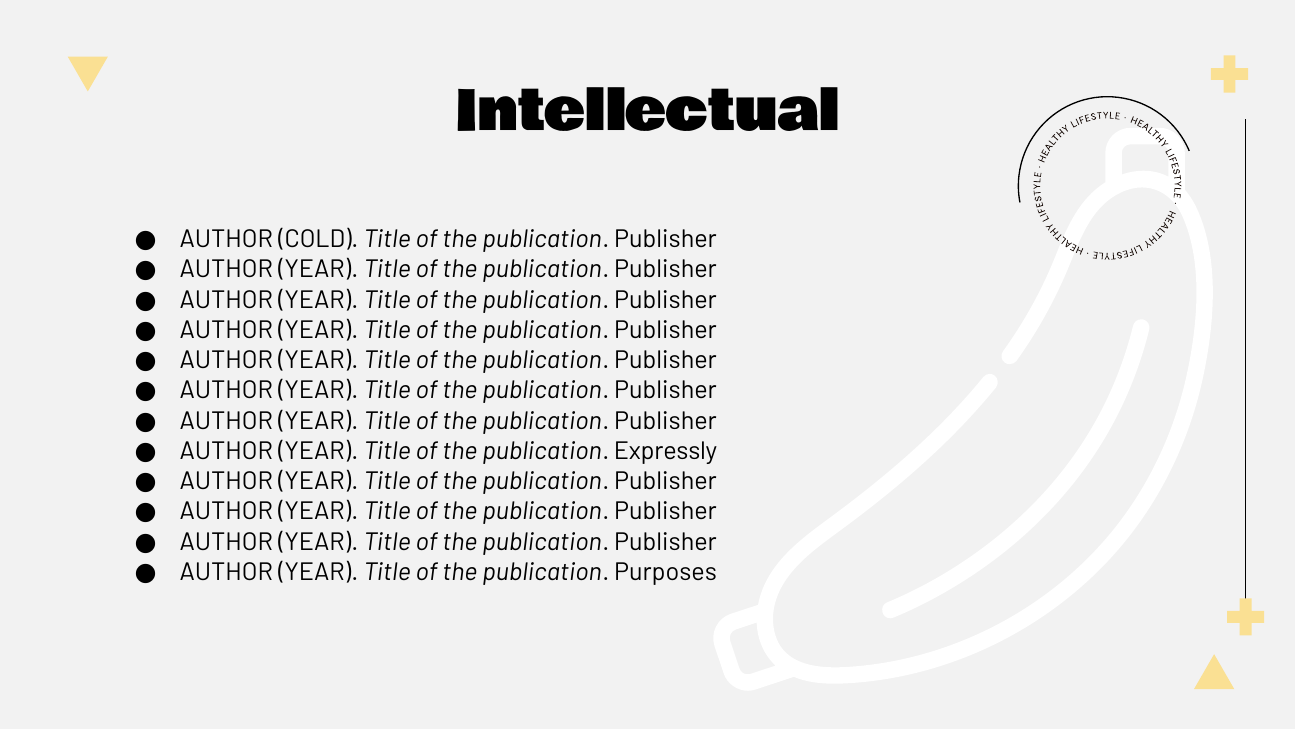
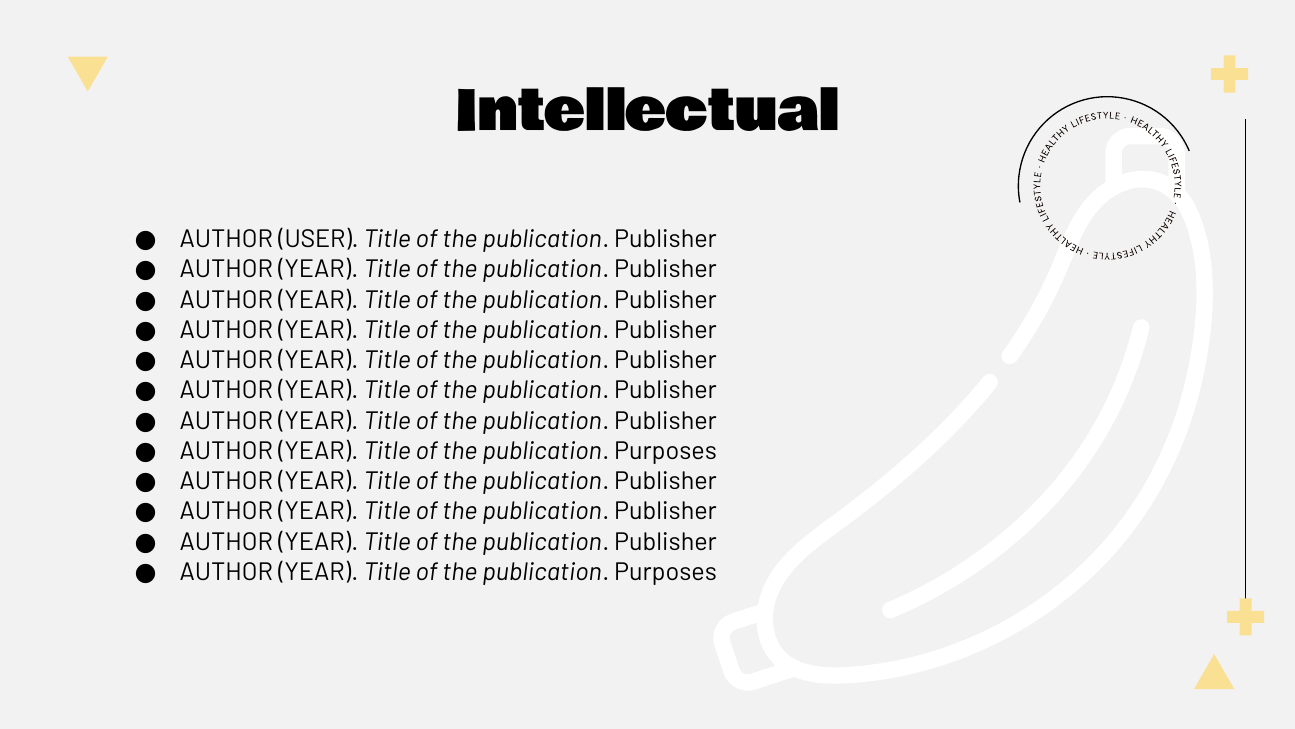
COLD: COLD -> USER
Expressly at (666, 451): Expressly -> Purposes
